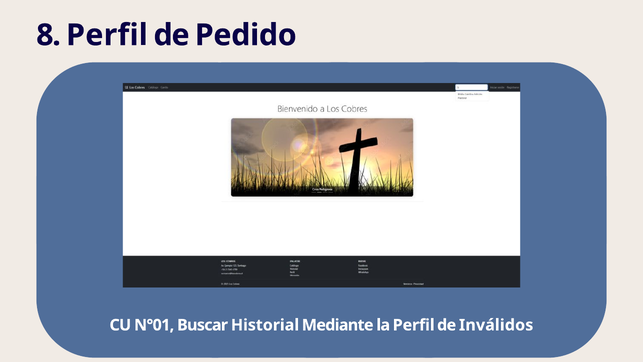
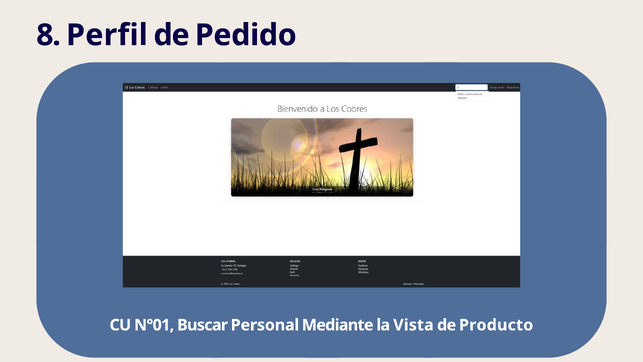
Historial: Historial -> Personal
la Perfil: Perfil -> Vista
Inválidos: Inválidos -> Producto
